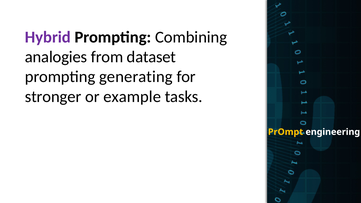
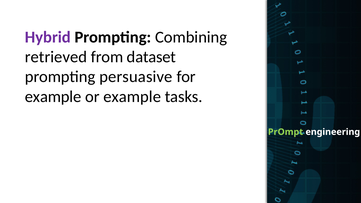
analogies: analogies -> retrieved
generating: generating -> persuasive
stronger at (53, 97): stronger -> example
PrOmpt colour: yellow -> light green
